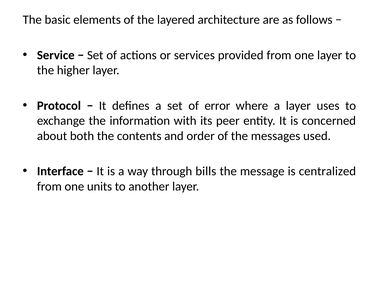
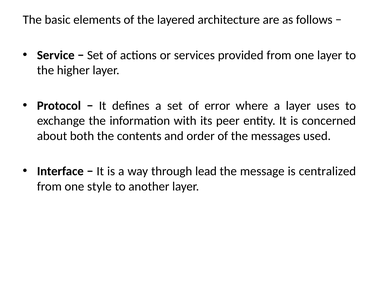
bills: bills -> lead
units: units -> style
